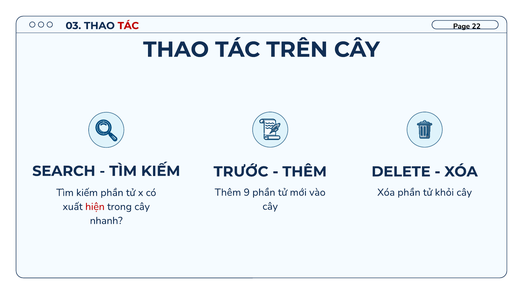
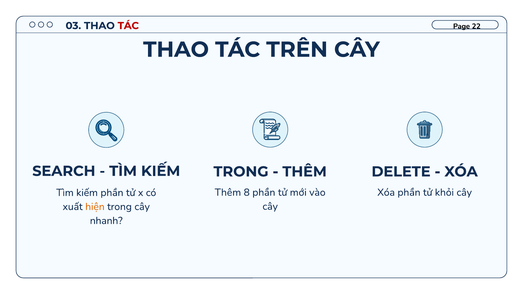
KIẾM TRƯỚC: TRƯỚC -> TRONG
9: 9 -> 8
hiện colour: red -> orange
